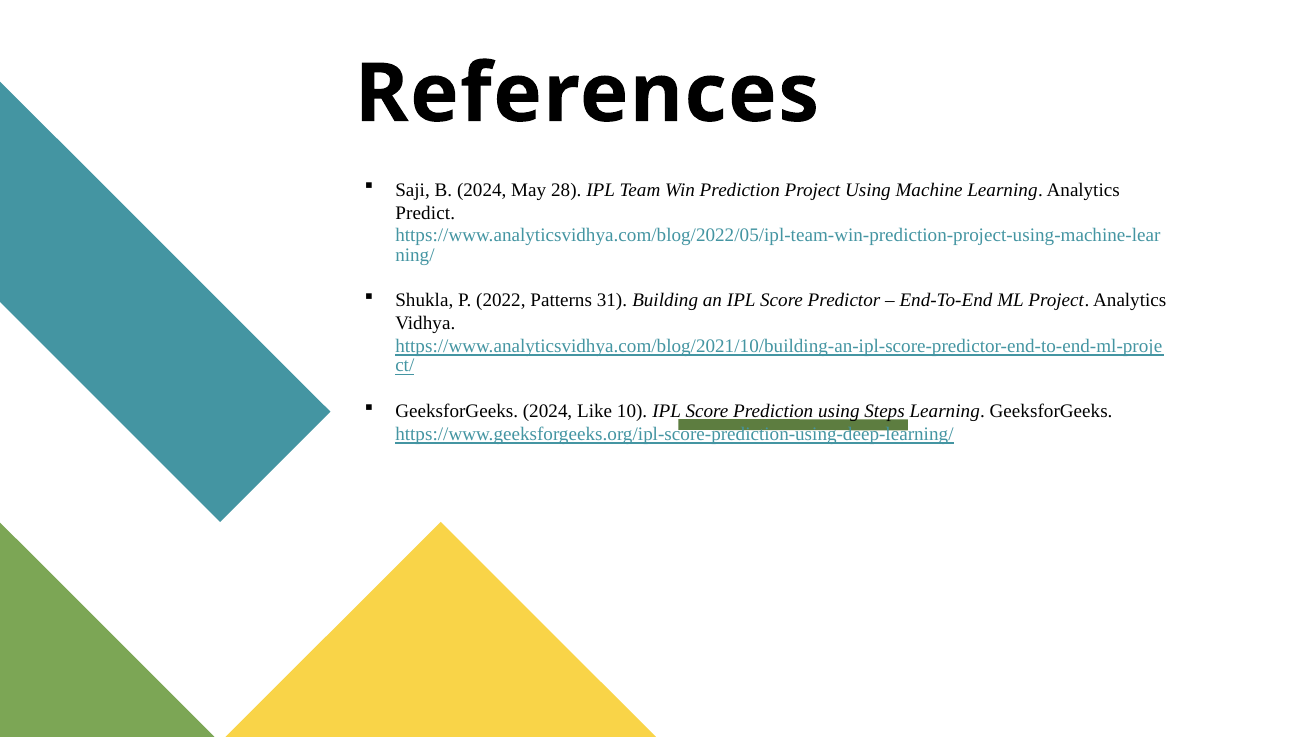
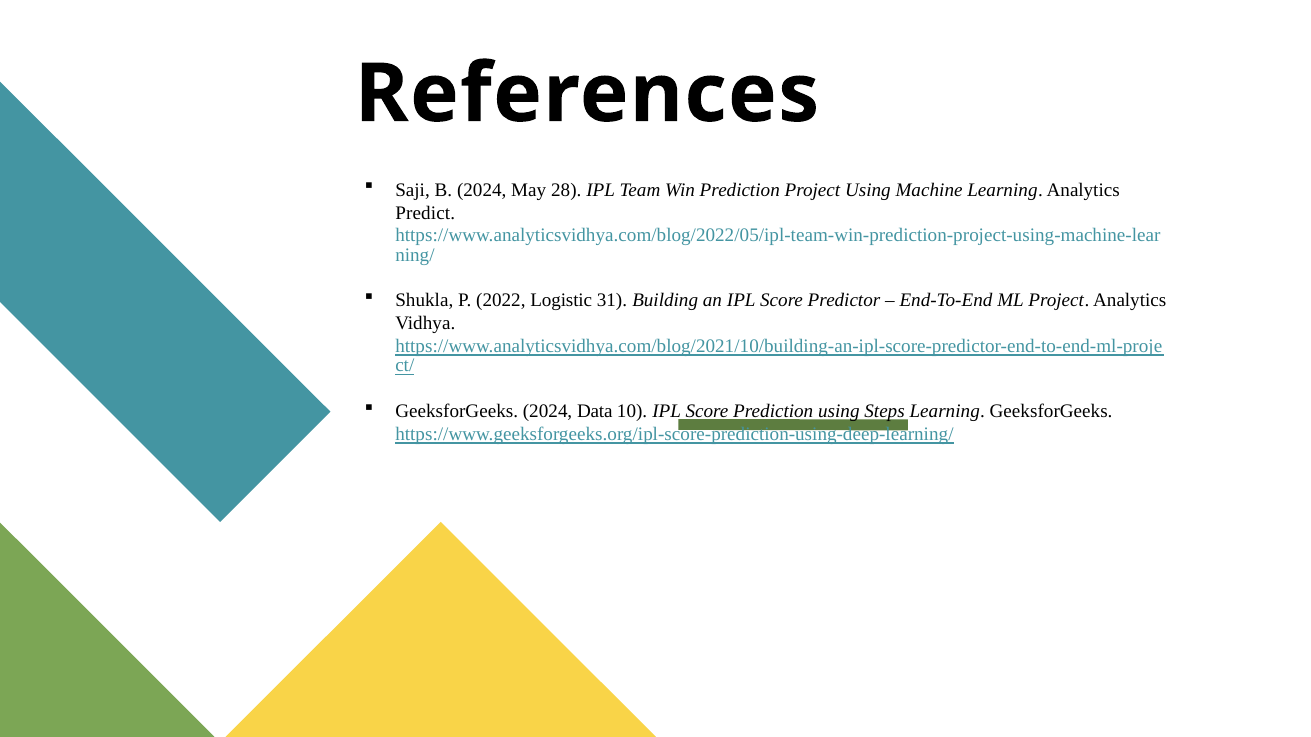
Patterns: Patterns -> Logistic
Like: Like -> Data
